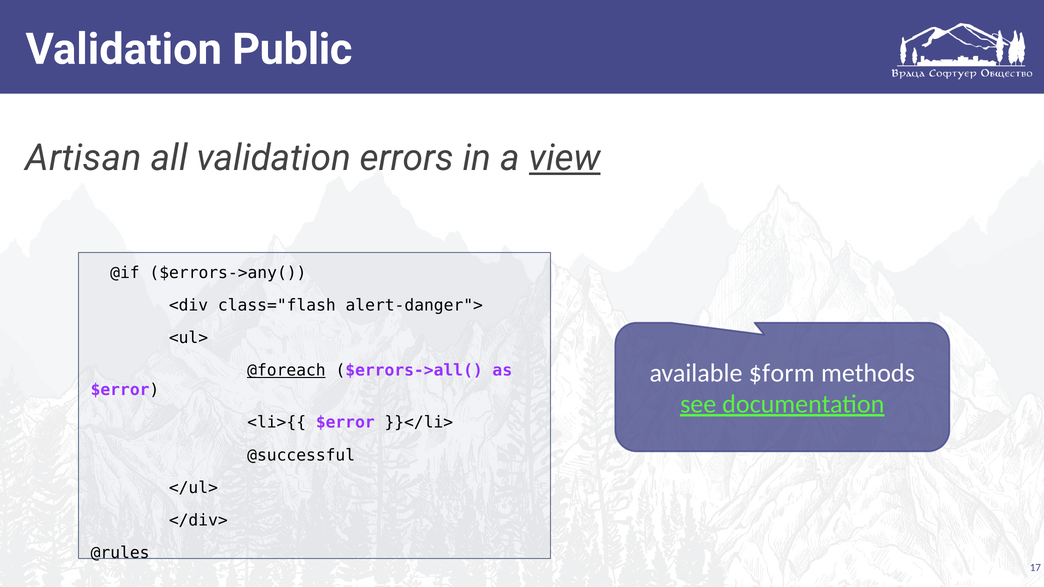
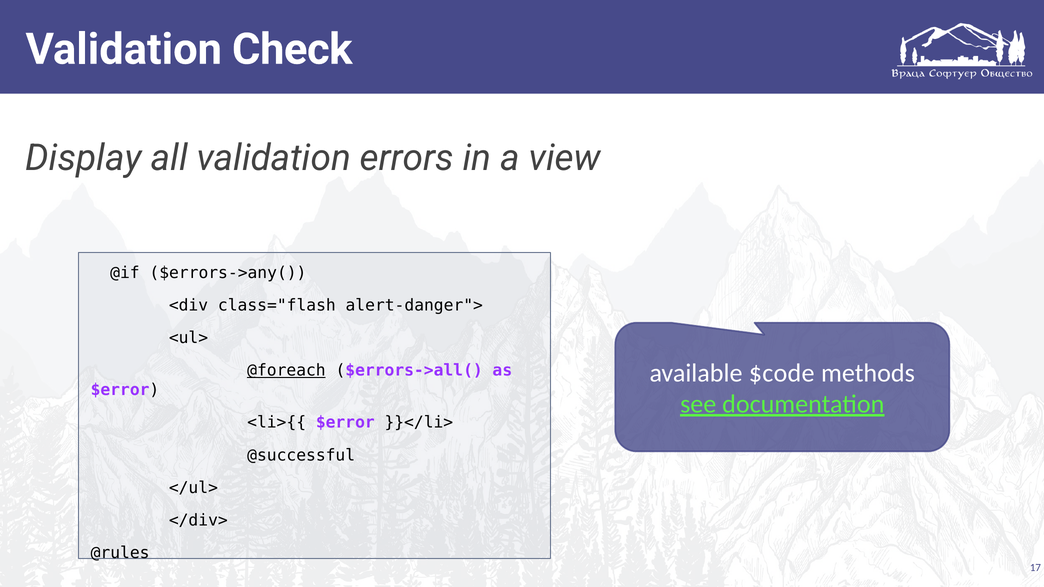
Public: Public -> Check
Artisan: Artisan -> Display
view underline: present -> none
$form: $form -> $code
